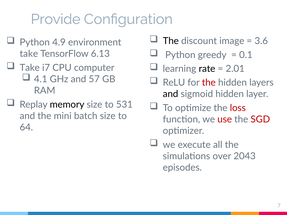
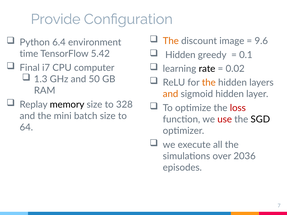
The at (171, 41) colour: black -> orange
3.6: 3.6 -> 9.6
4.9: 4.9 -> 6.4
Python at (180, 55): Python -> Hidden
take at (29, 54): take -> time
6.13: 6.13 -> 5.42
Take at (30, 68): Take -> Final
2.01: 2.01 -> 0.02
4.1: 4.1 -> 1.3
57: 57 -> 50
the at (209, 83) colour: red -> orange
and at (171, 94) colour: black -> orange
531: 531 -> 328
SGD colour: red -> black
2043: 2043 -> 2036
